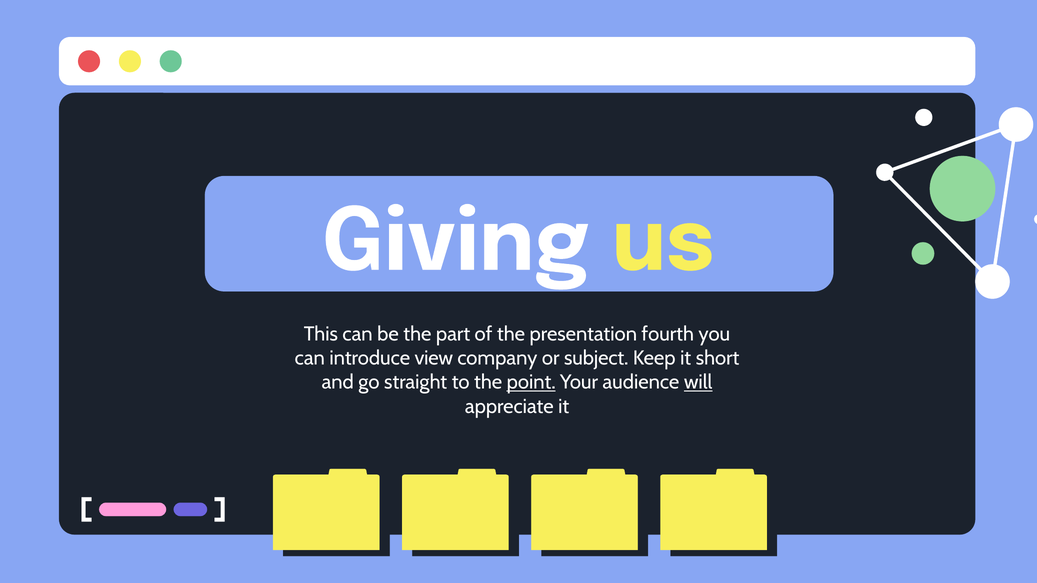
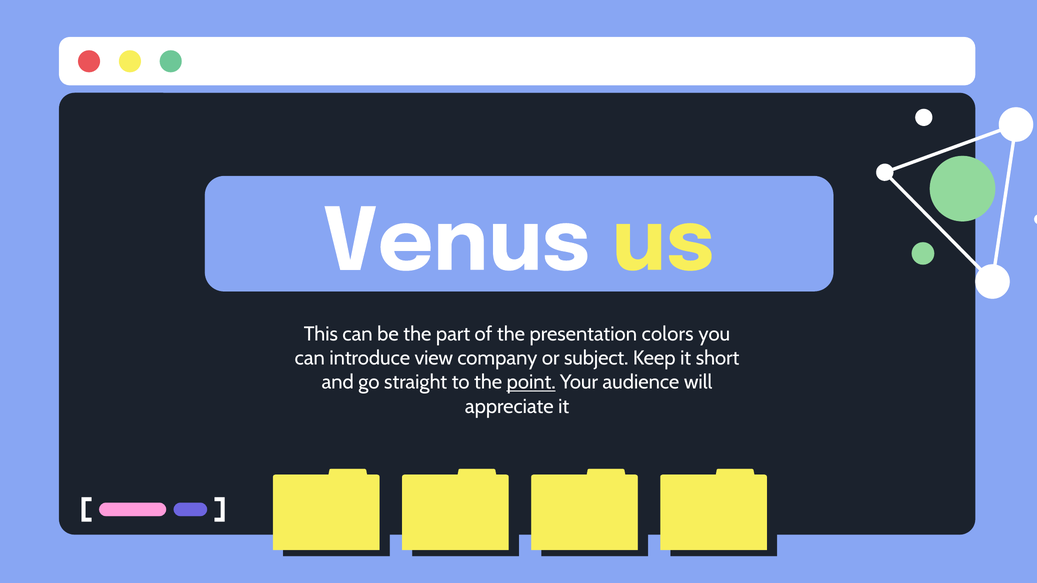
Giving: Giving -> Venus
fourth: fourth -> colors
will underline: present -> none
